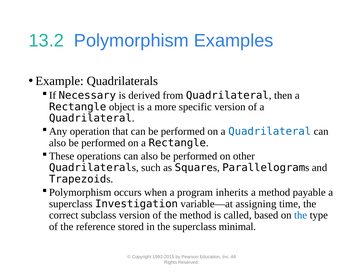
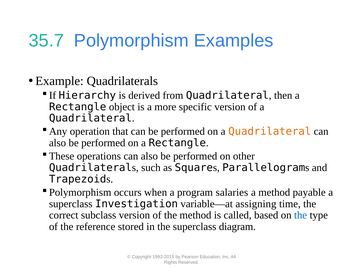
13.2: 13.2 -> 35.7
Necessary: Necessary -> Hierarchy
Quadrilateral at (270, 132) colour: blue -> orange
inherits: inherits -> salaries
minimal: minimal -> diagram
